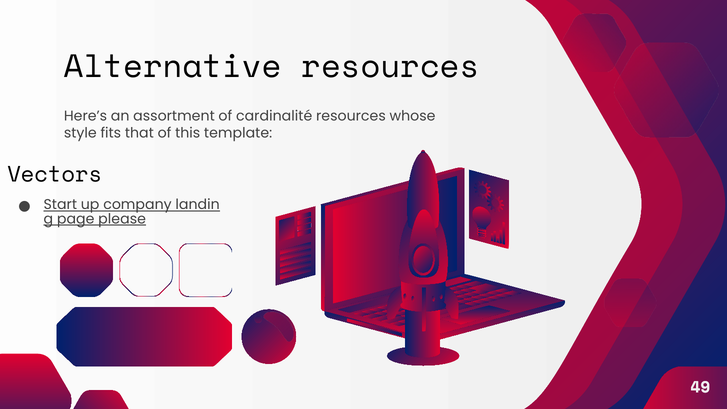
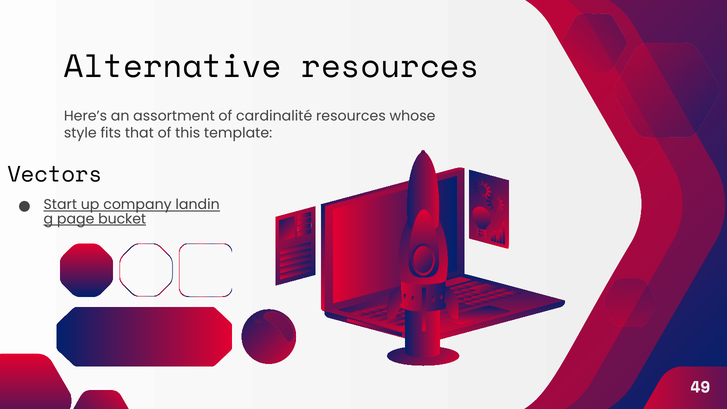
please: please -> bucket
